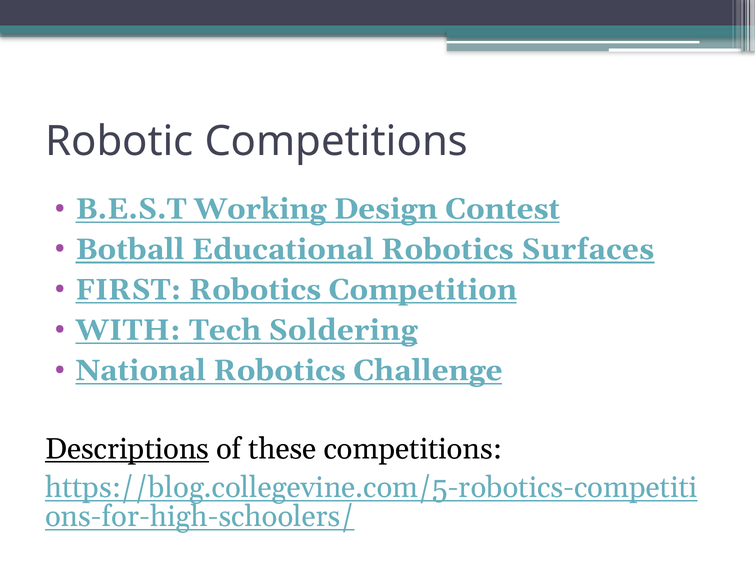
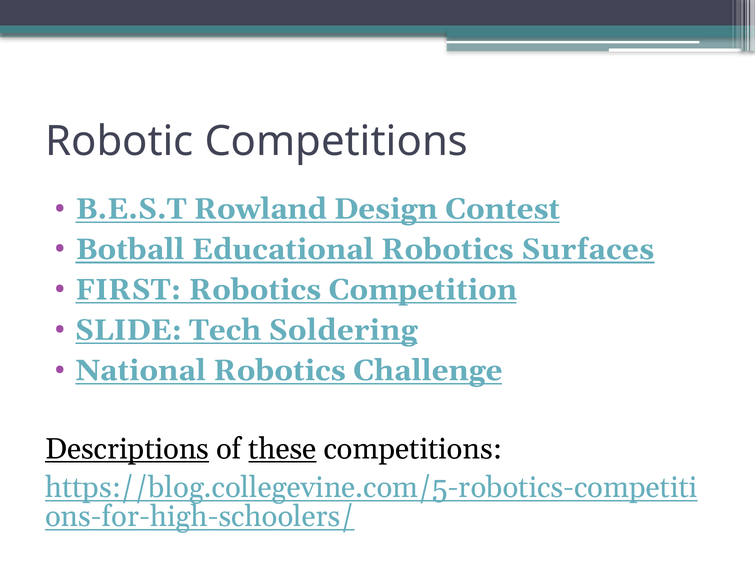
Working: Working -> Rowland
WITH: WITH -> SLIDE
these underline: none -> present
